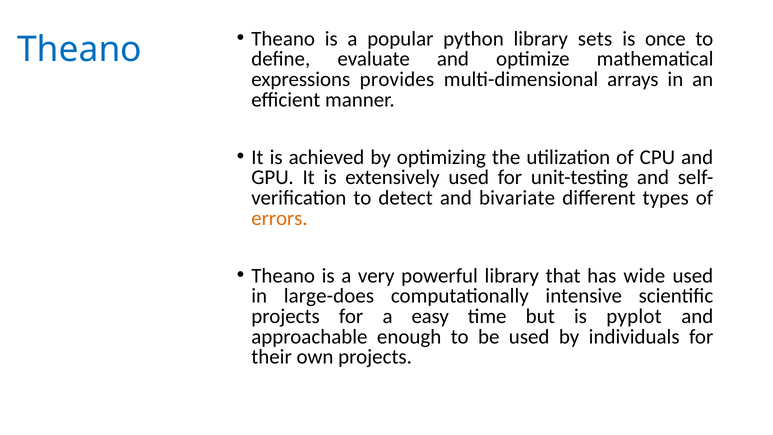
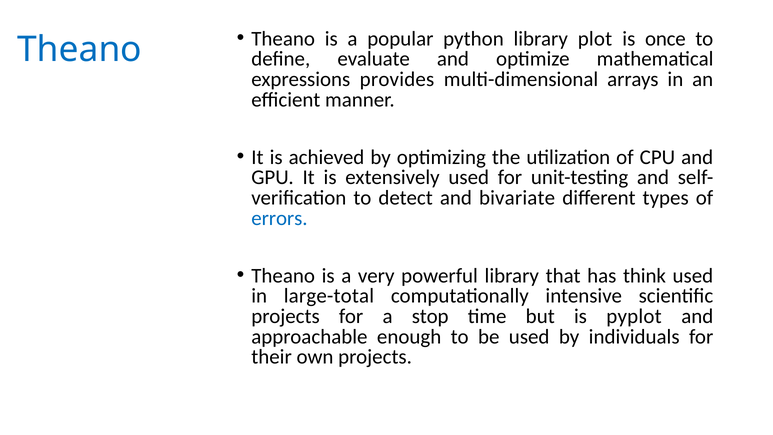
sets: sets -> plot
errors colour: orange -> blue
wide: wide -> think
large-does: large-does -> large-total
easy: easy -> stop
